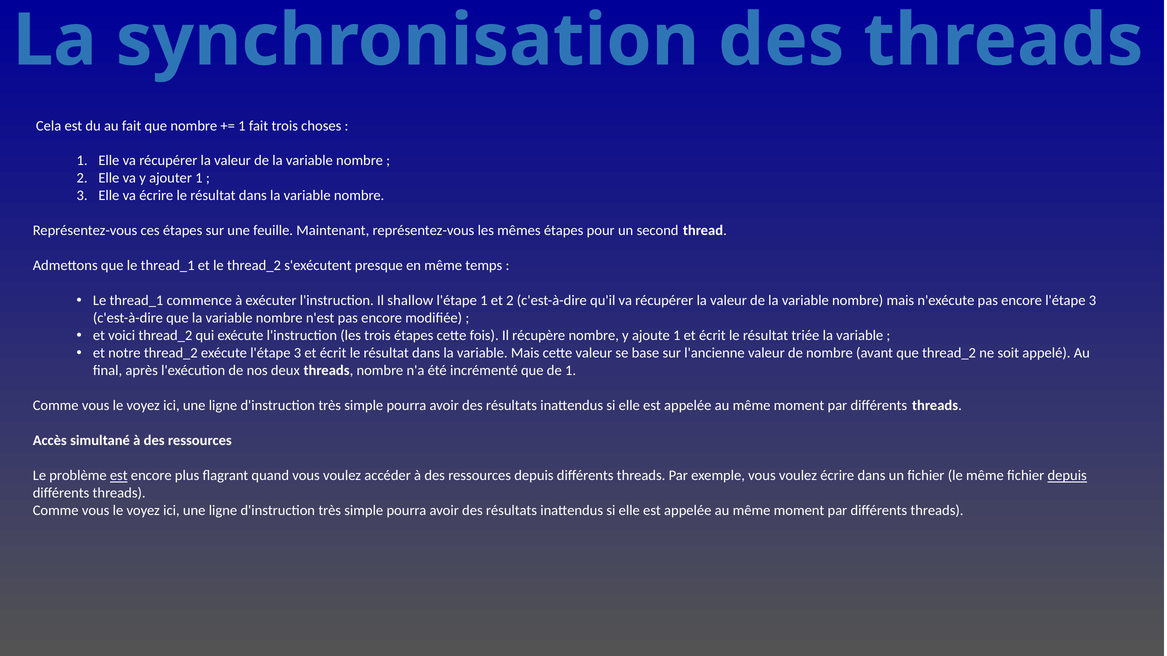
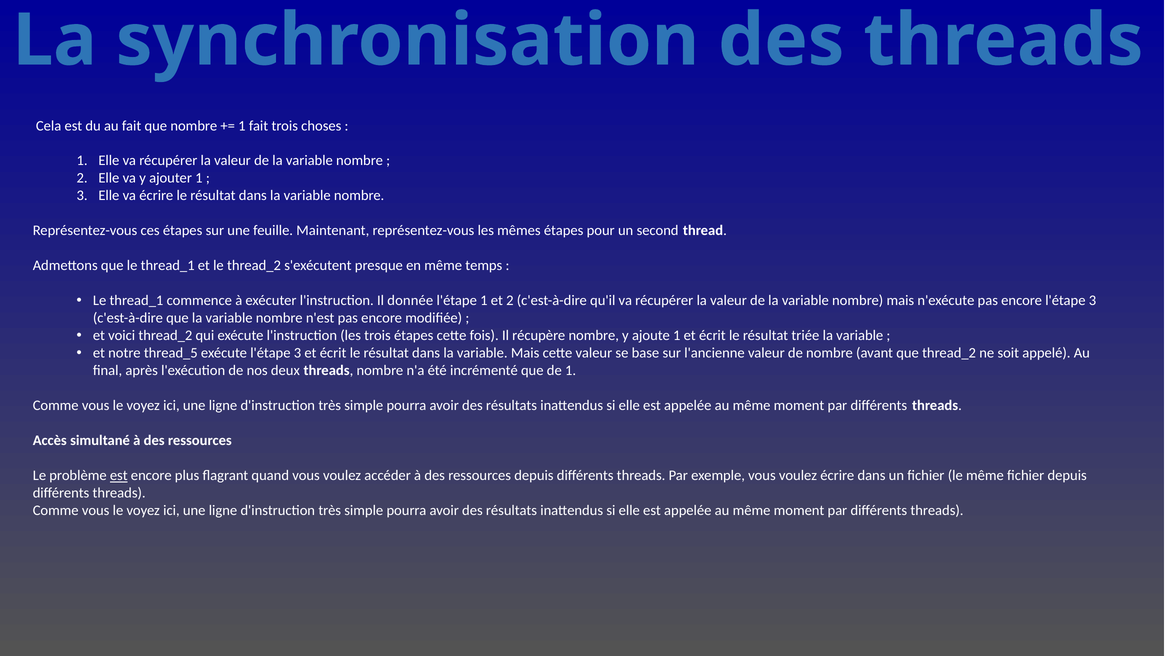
shallow: shallow -> donnée
notre thread_2: thread_2 -> thread_5
depuis at (1067, 476) underline: present -> none
